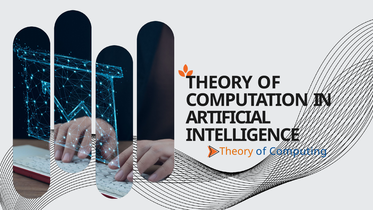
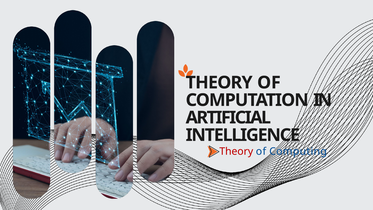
Theory at (236, 151) colour: orange -> red
